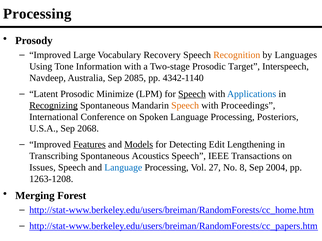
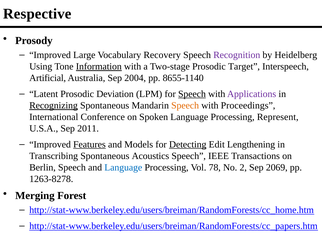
Processing at (37, 14): Processing -> Respective
Recognition colour: orange -> purple
Languages: Languages -> Heidelberg
Information underline: none -> present
Navdeep: Navdeep -> Artificial
2085: 2085 -> 2004
4342-1140: 4342-1140 -> 8655-1140
Minimize: Minimize -> Deviation
Applications colour: blue -> purple
Posteriors: Posteriors -> Represent
2068: 2068 -> 2011
Models underline: present -> none
Detecting underline: none -> present
Issues: Issues -> Berlin
27: 27 -> 78
8: 8 -> 2
2004: 2004 -> 2069
1263-1208: 1263-1208 -> 1263-8278
